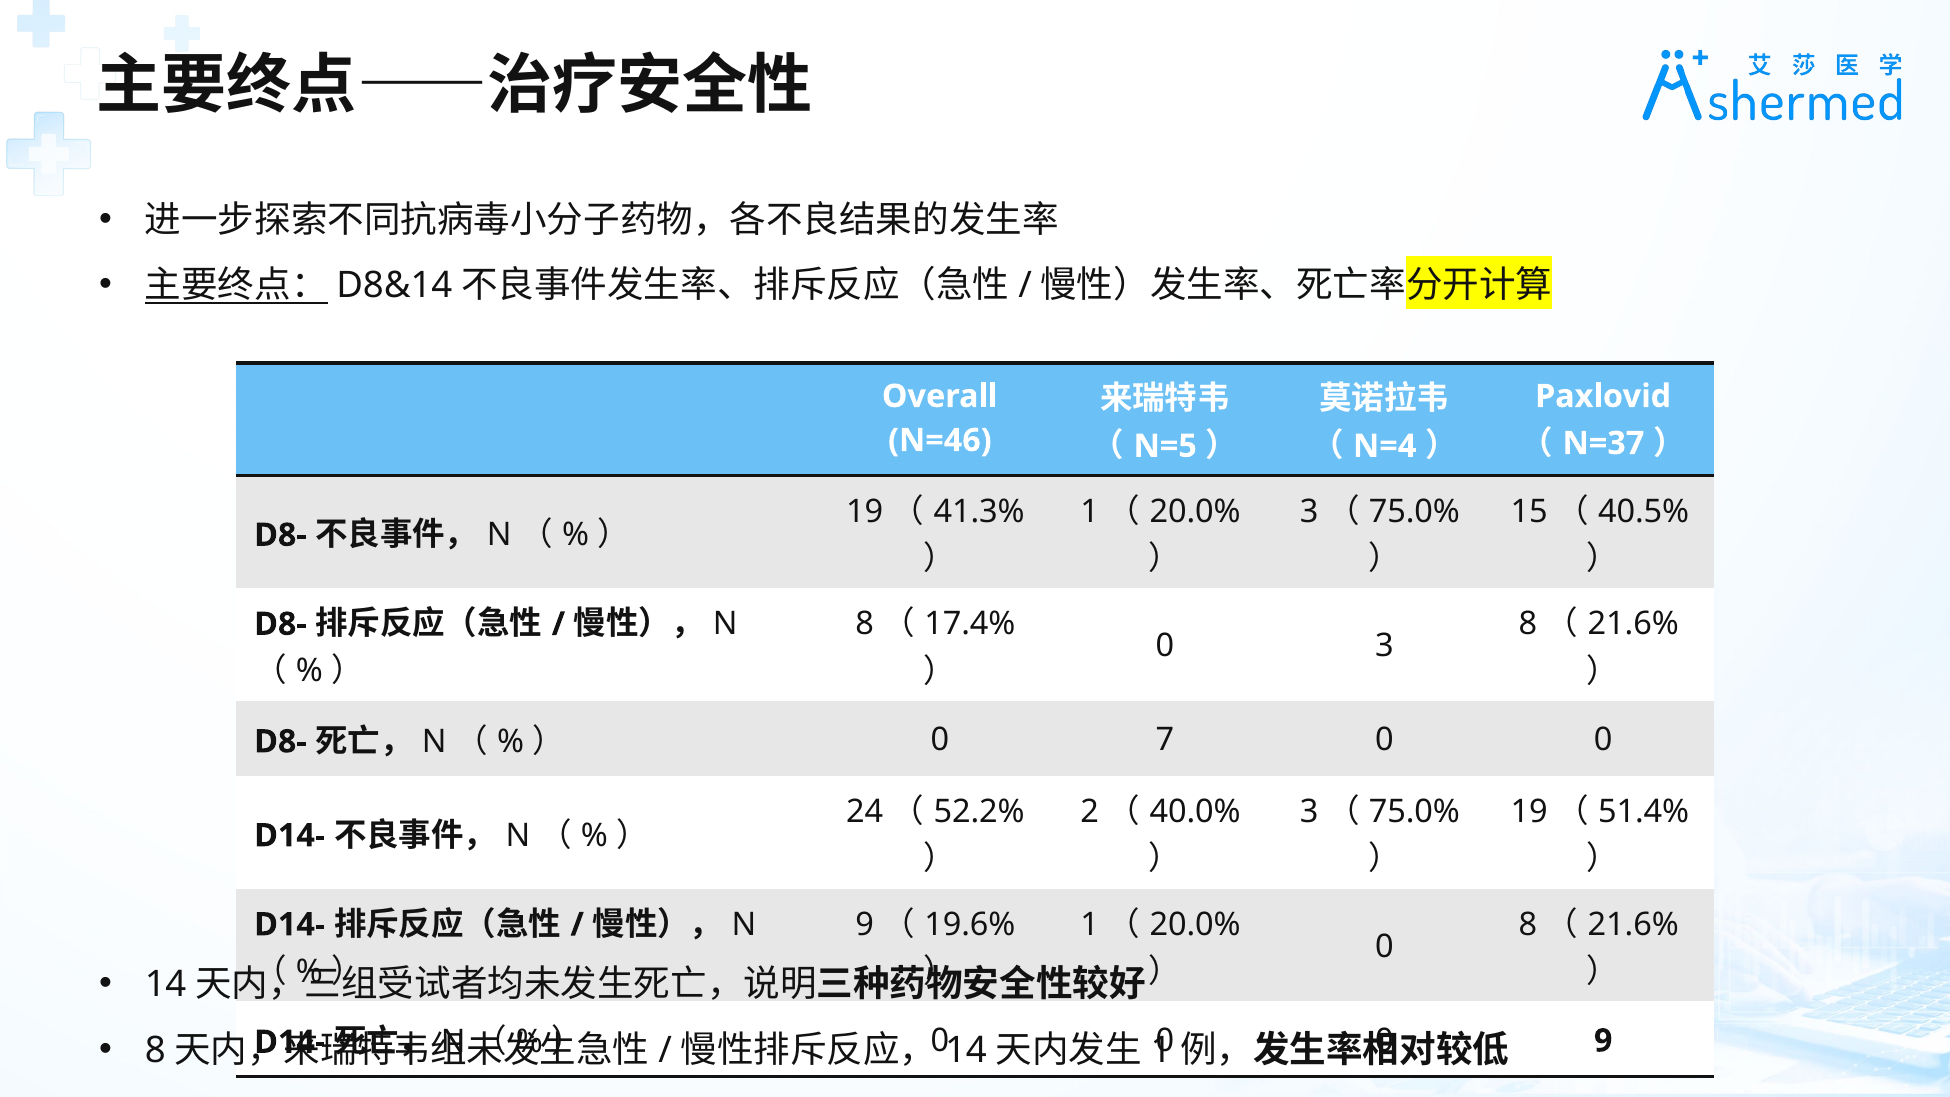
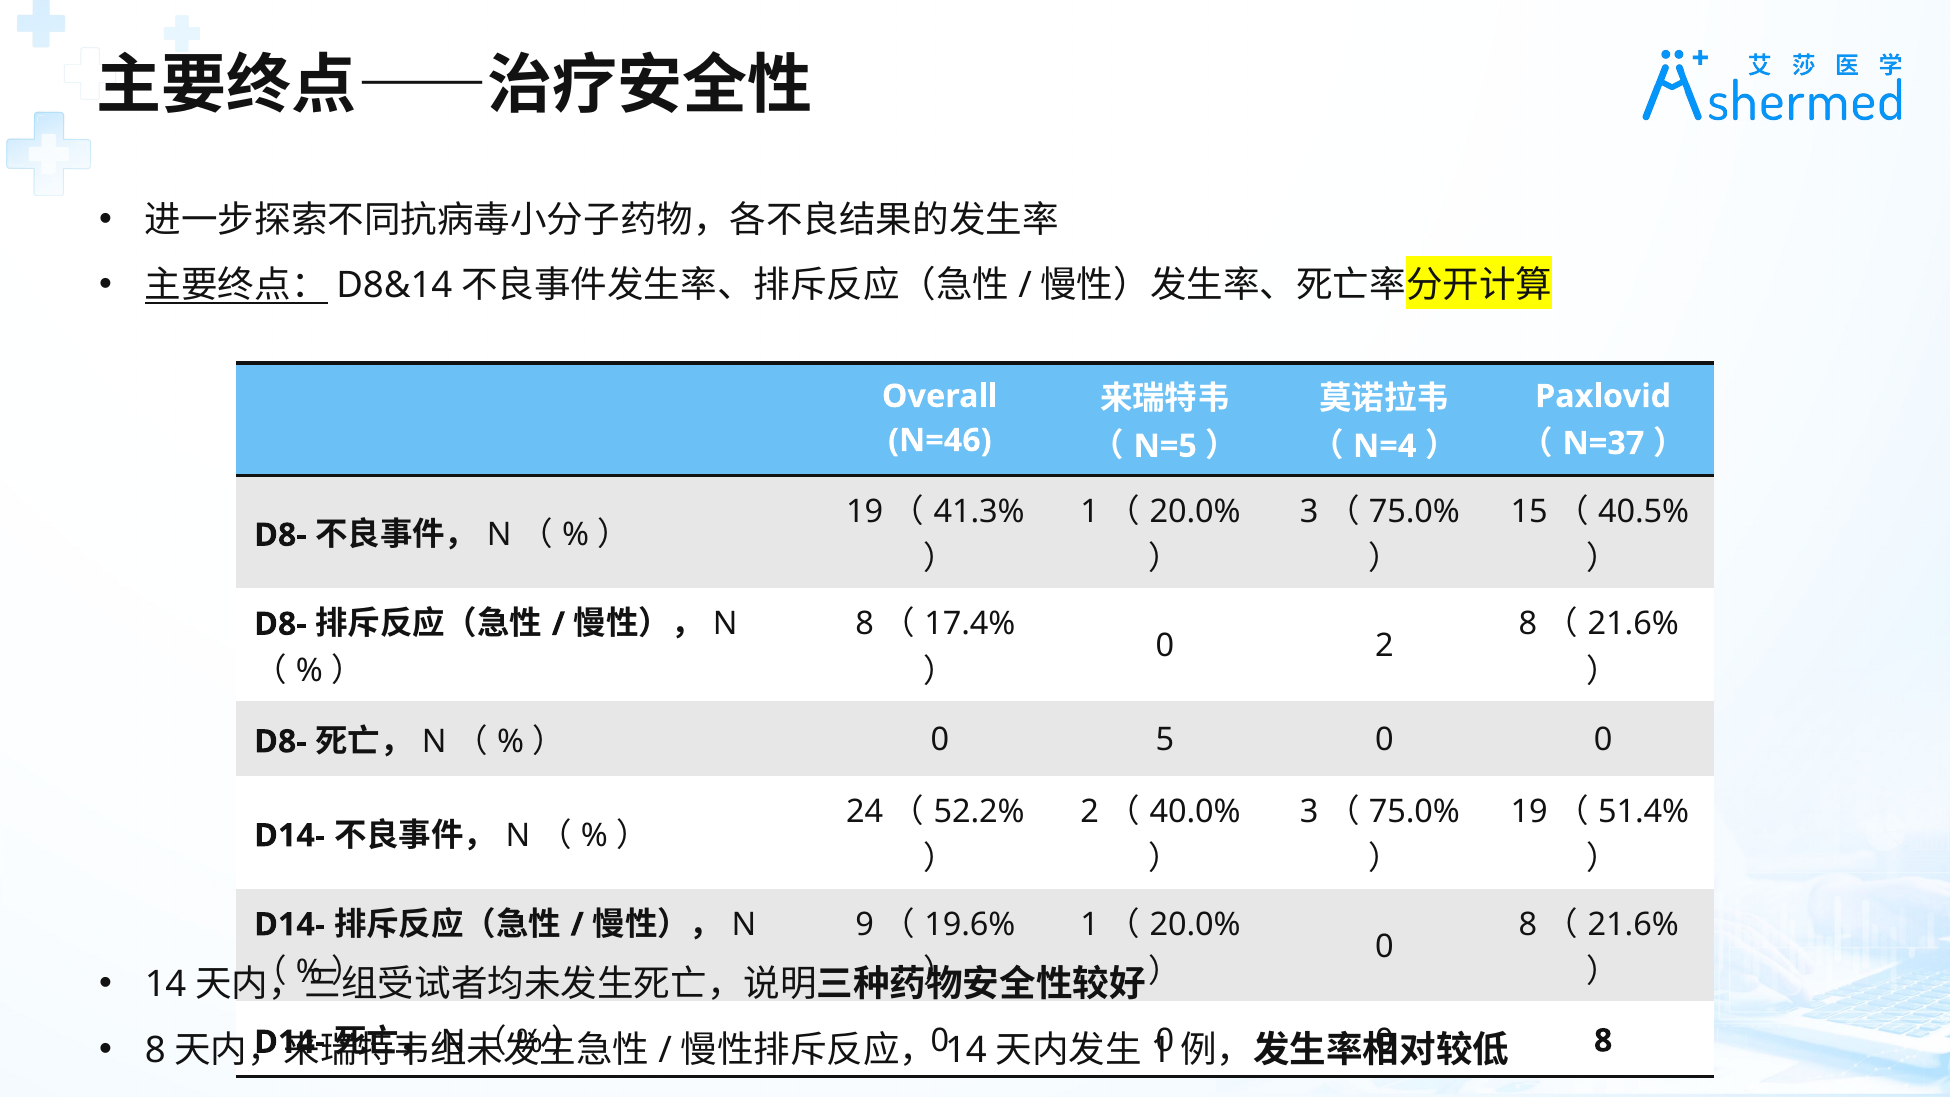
0 3: 3 -> 2
7: 7 -> 5
9 at (1603, 1041): 9 -> 8
